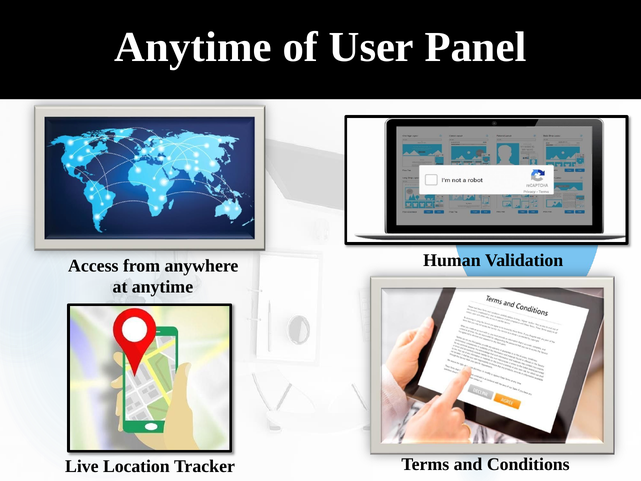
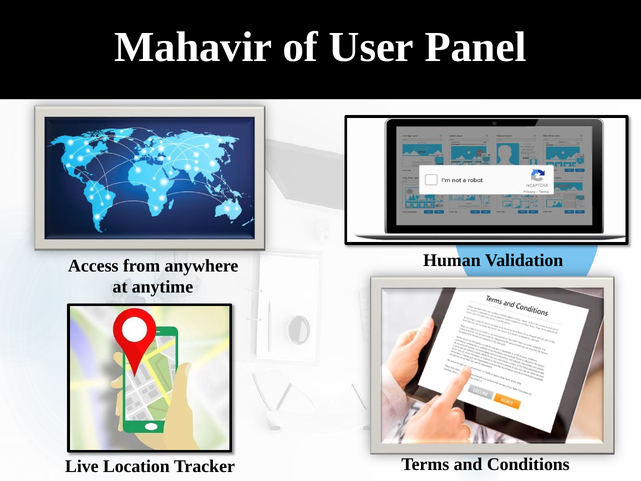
Anytime at (193, 47): Anytime -> Mahavir
